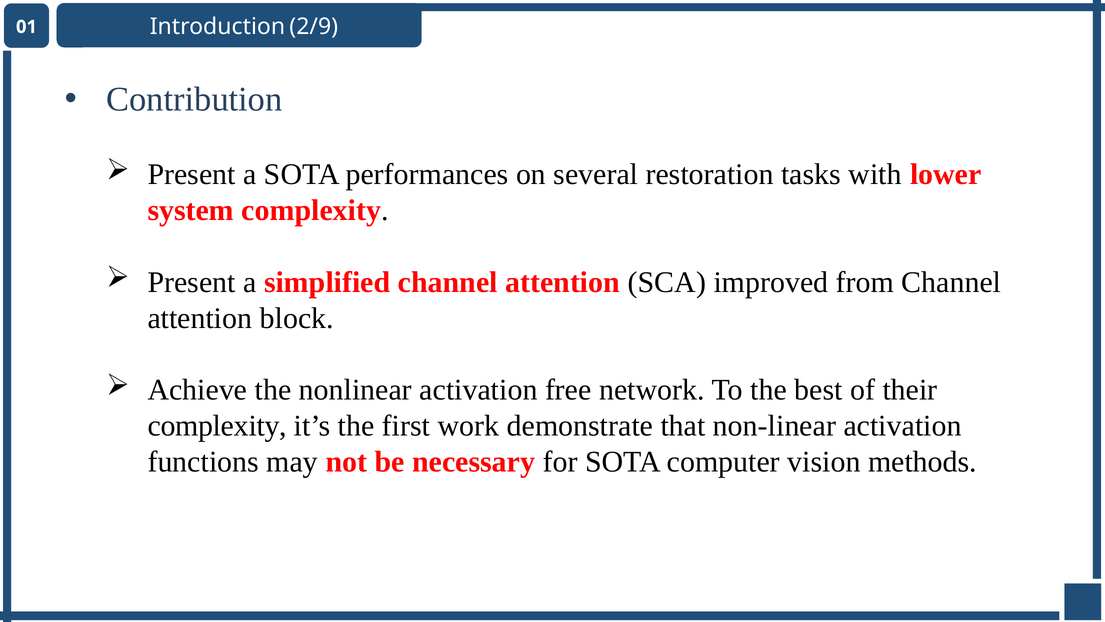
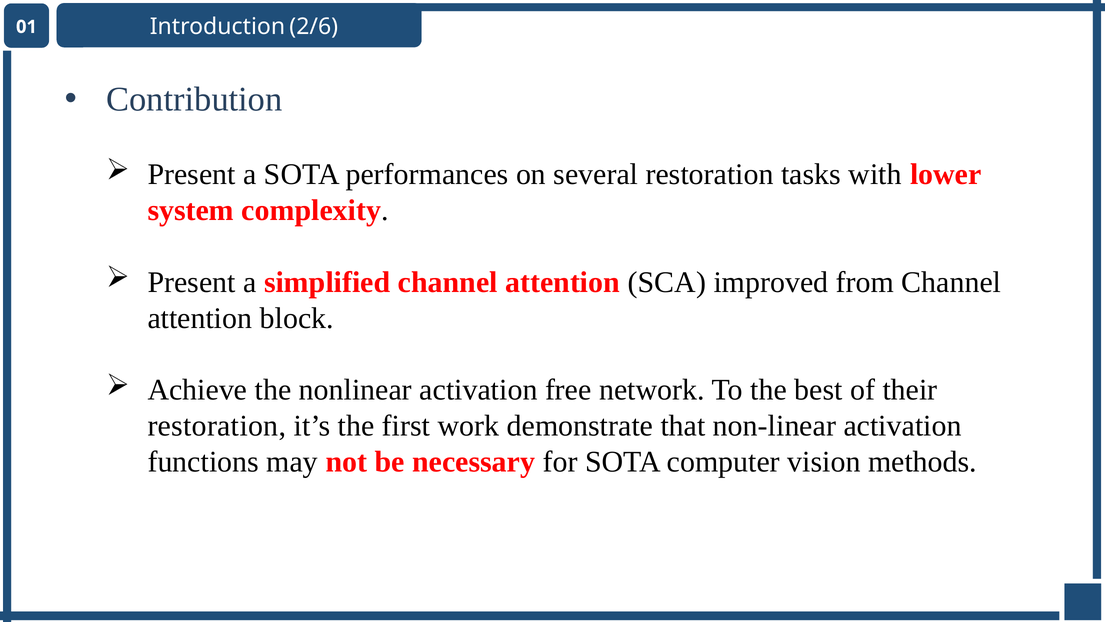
2/9: 2/9 -> 2/6
complexity at (217, 426): complexity -> restoration
